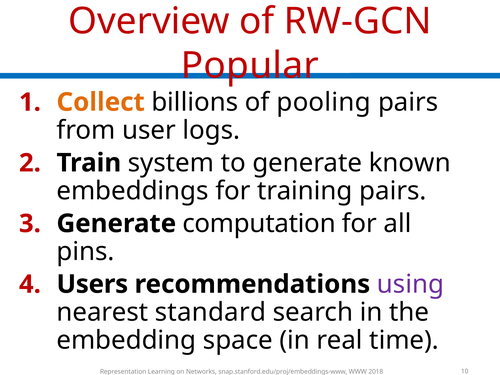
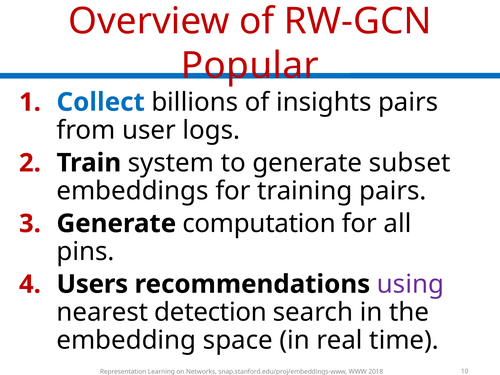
Collect colour: orange -> blue
pooling: pooling -> insights
known: known -> subset
standard: standard -> detection
